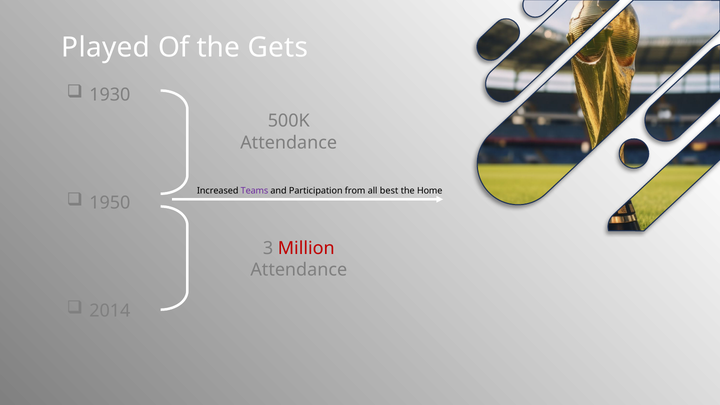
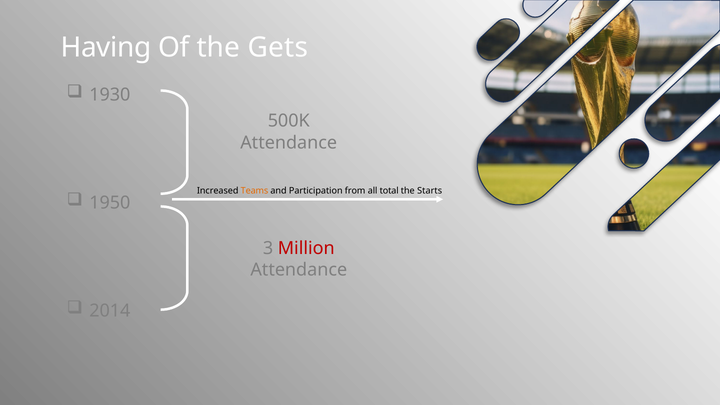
Played: Played -> Having
Teams colour: purple -> orange
best: best -> total
Home: Home -> Starts
